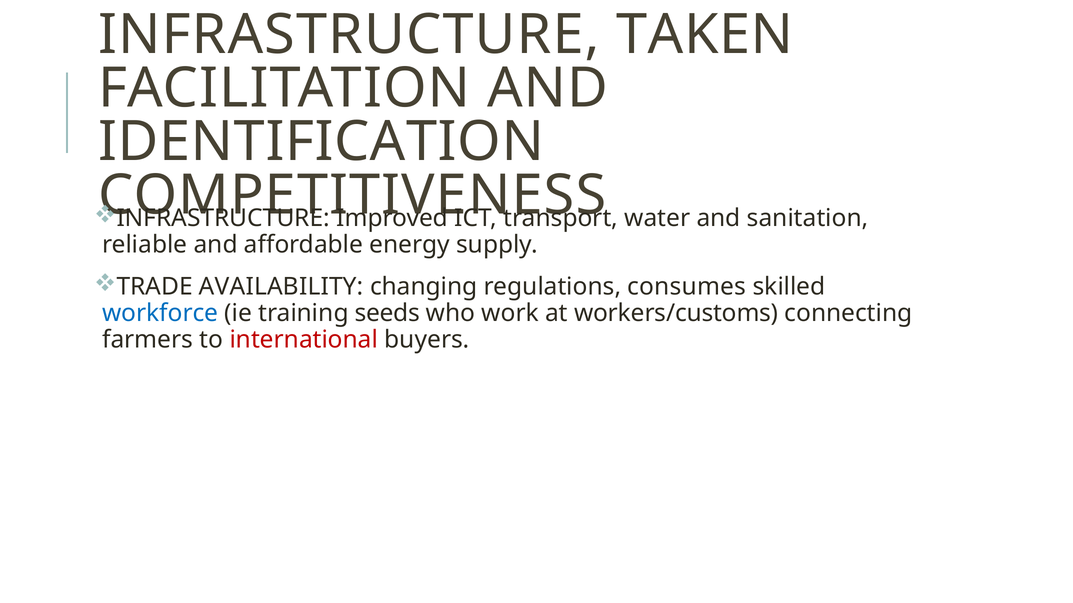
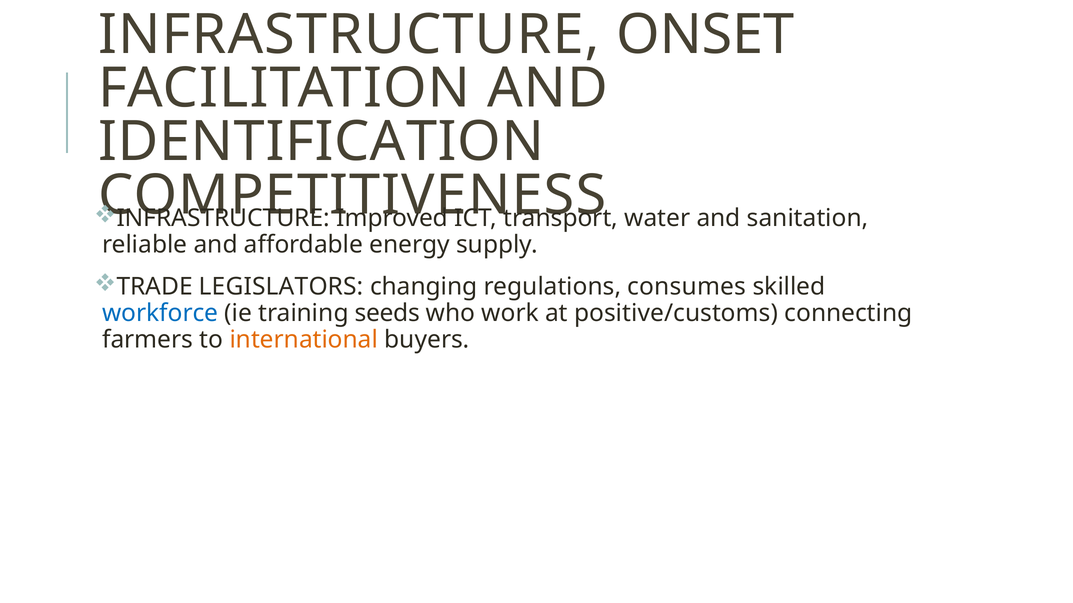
TAKEN: TAKEN -> ONSET
AVAILABILITY: AVAILABILITY -> LEGISLATORS
workers/customs: workers/customs -> positive/customs
international colour: red -> orange
